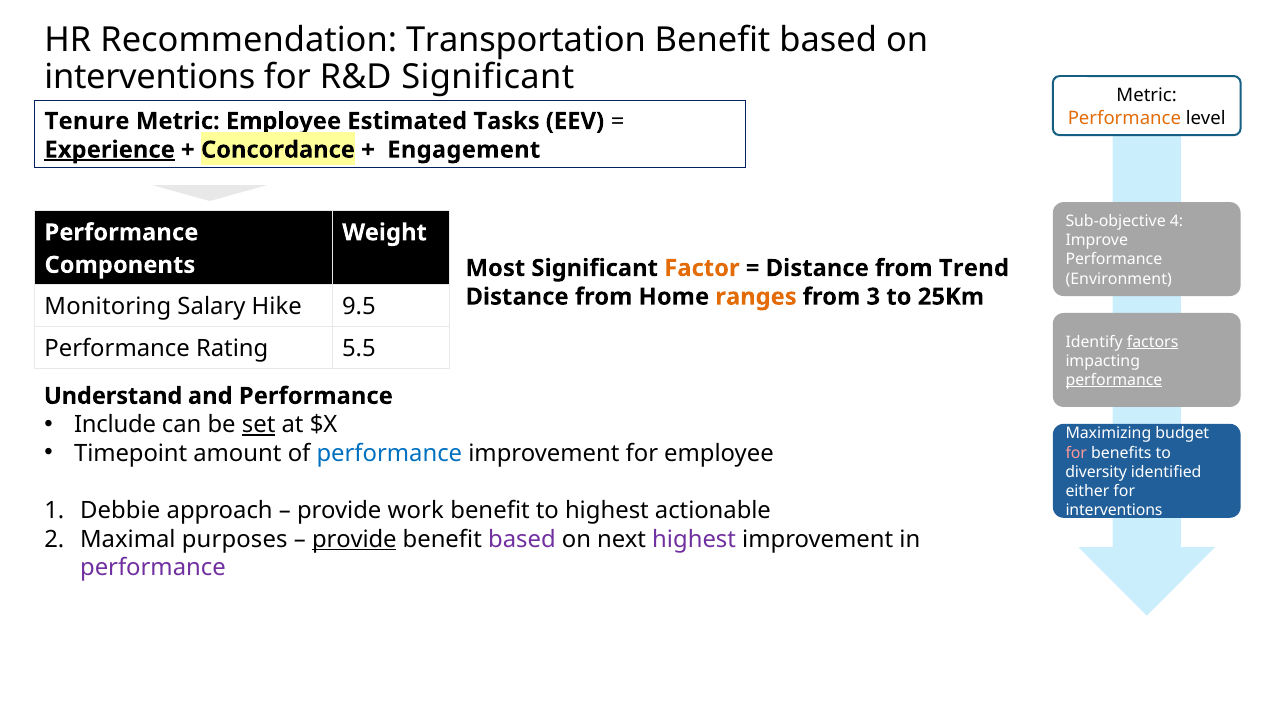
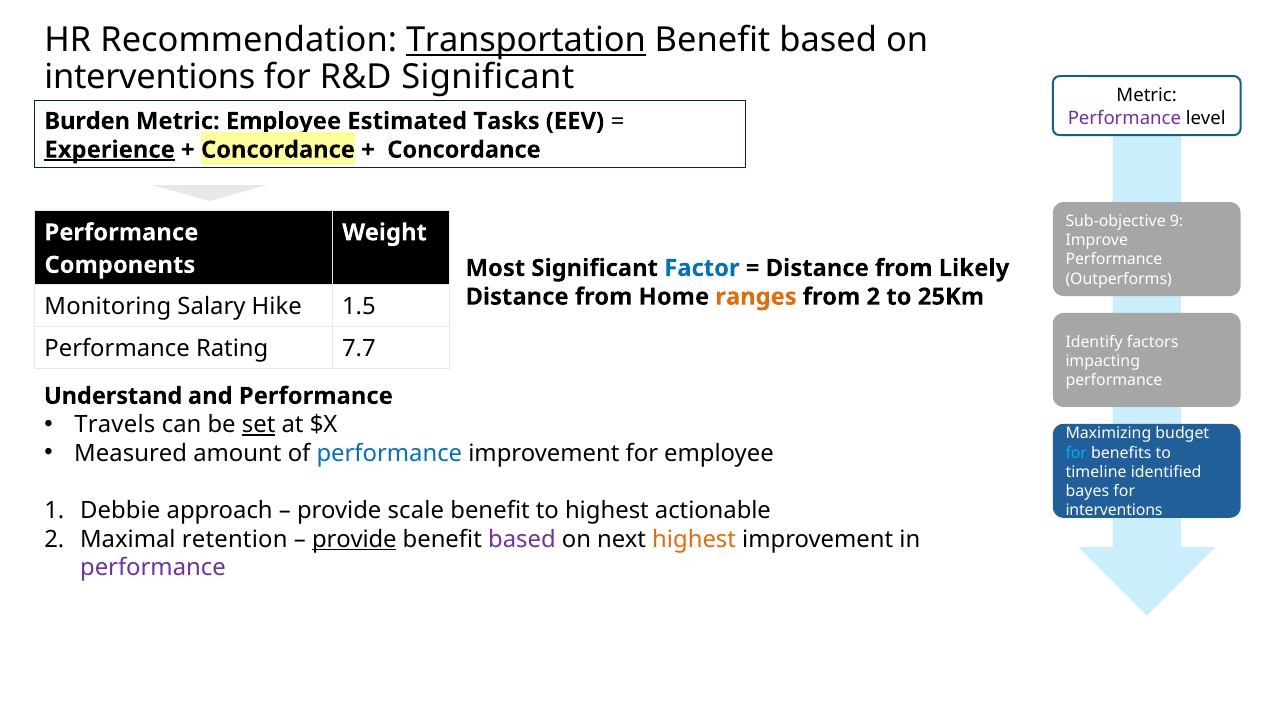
Transportation underline: none -> present
Performance at (1124, 118) colour: orange -> purple
Tenure: Tenure -> Burden
Engagement at (464, 150): Engagement -> Concordance
4: 4 -> 9
Factor colour: orange -> blue
Trend: Trend -> Likely
Environment: Environment -> Outperforms
from 3: 3 -> 2
9.5: 9.5 -> 1.5
factors underline: present -> none
5.5: 5.5 -> 7.7
performance at (1114, 380) underline: present -> none
Include: Include -> Travels
Timepoint: Timepoint -> Measured
for at (1076, 452) colour: pink -> light blue
diversity: diversity -> timeline
either: either -> bayes
work: work -> scale
purposes: purposes -> retention
highest at (694, 539) colour: purple -> orange
